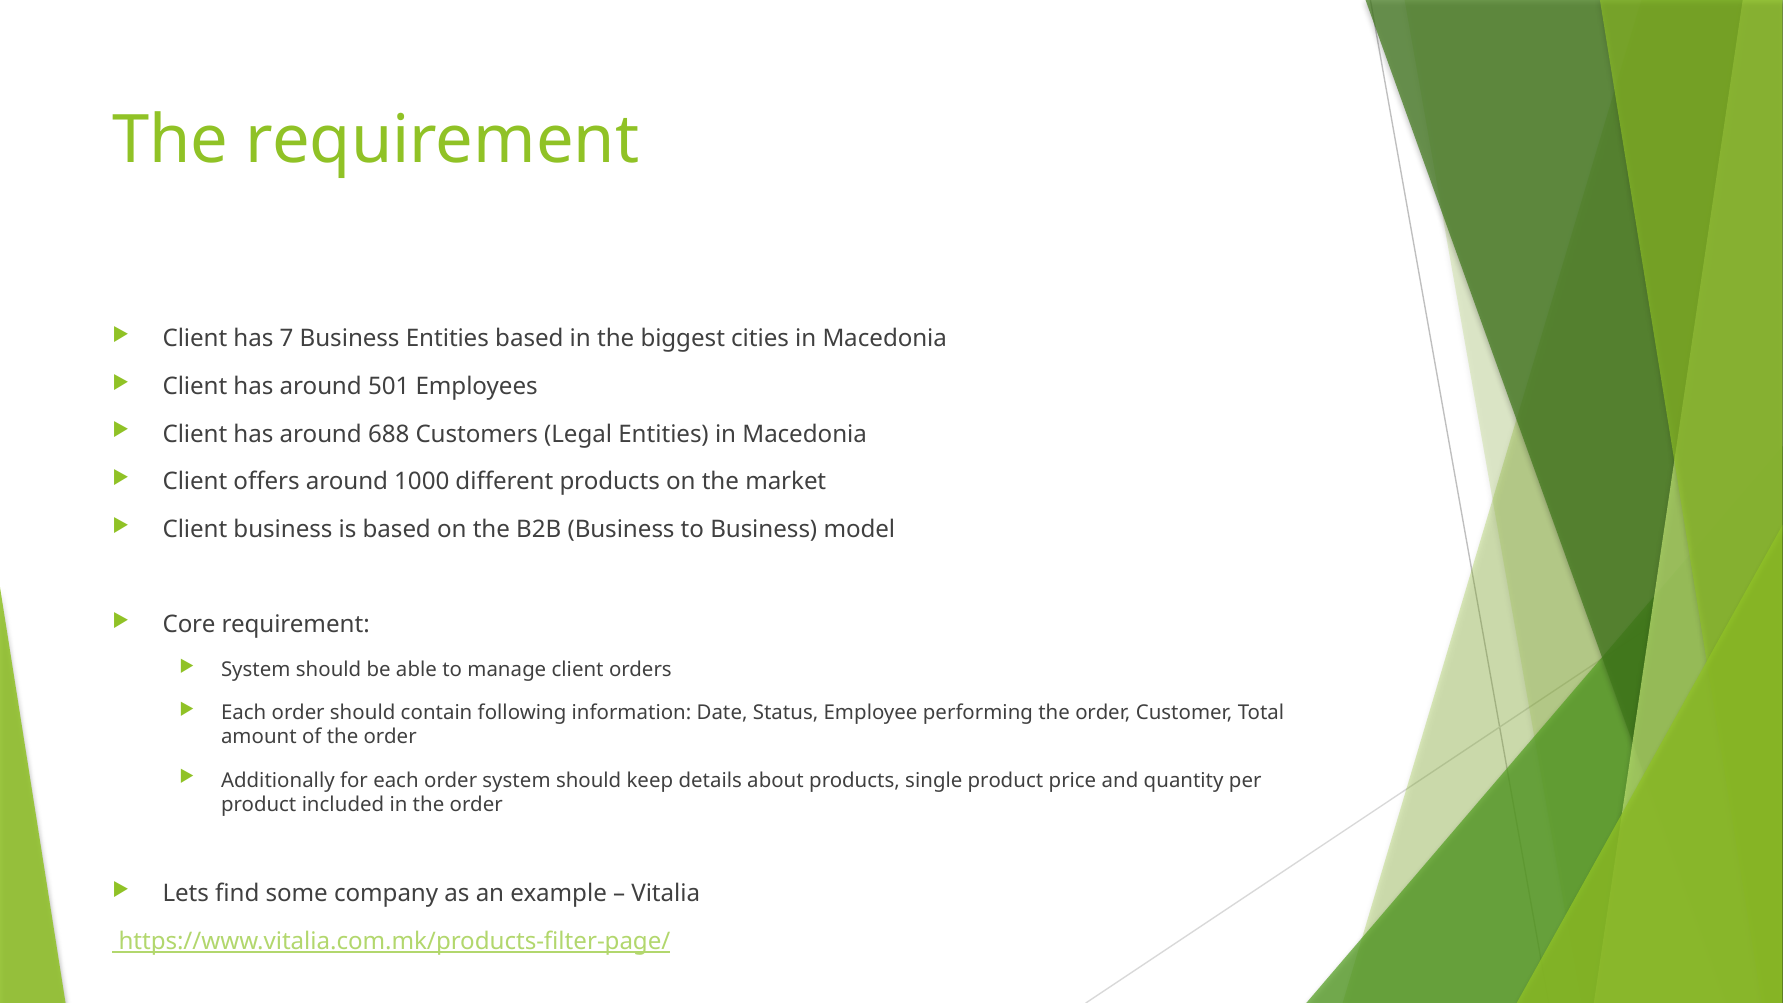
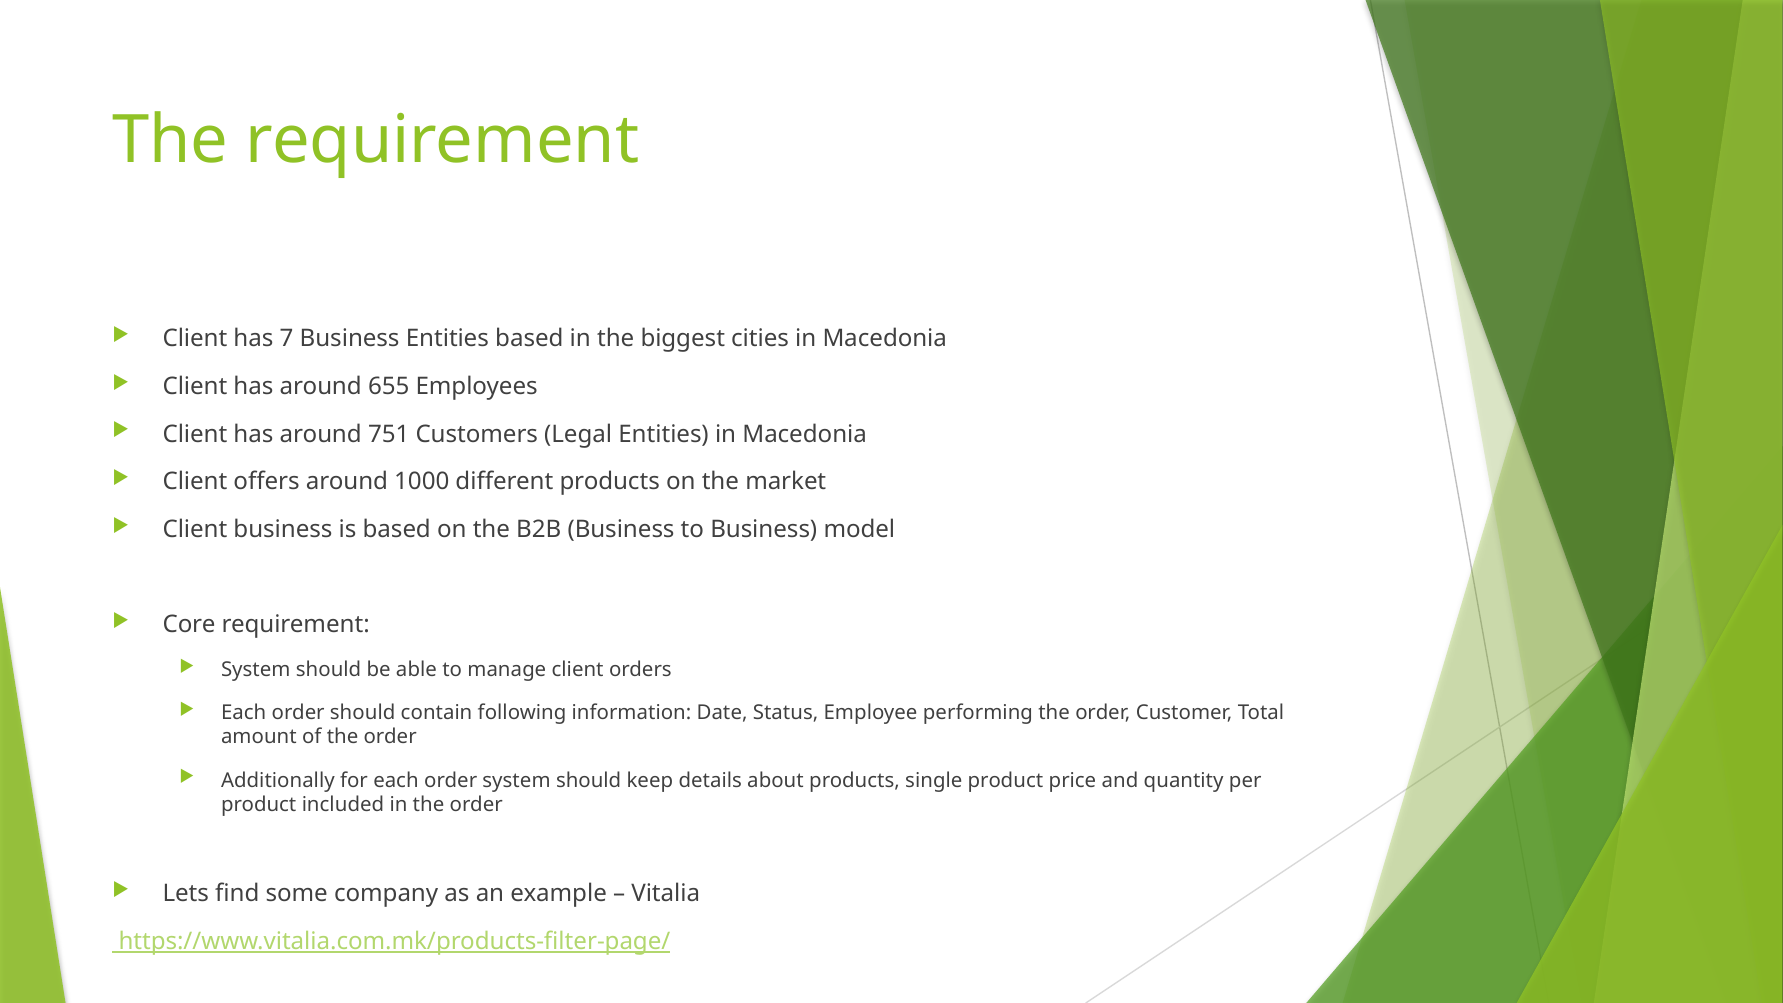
501: 501 -> 655
688: 688 -> 751
